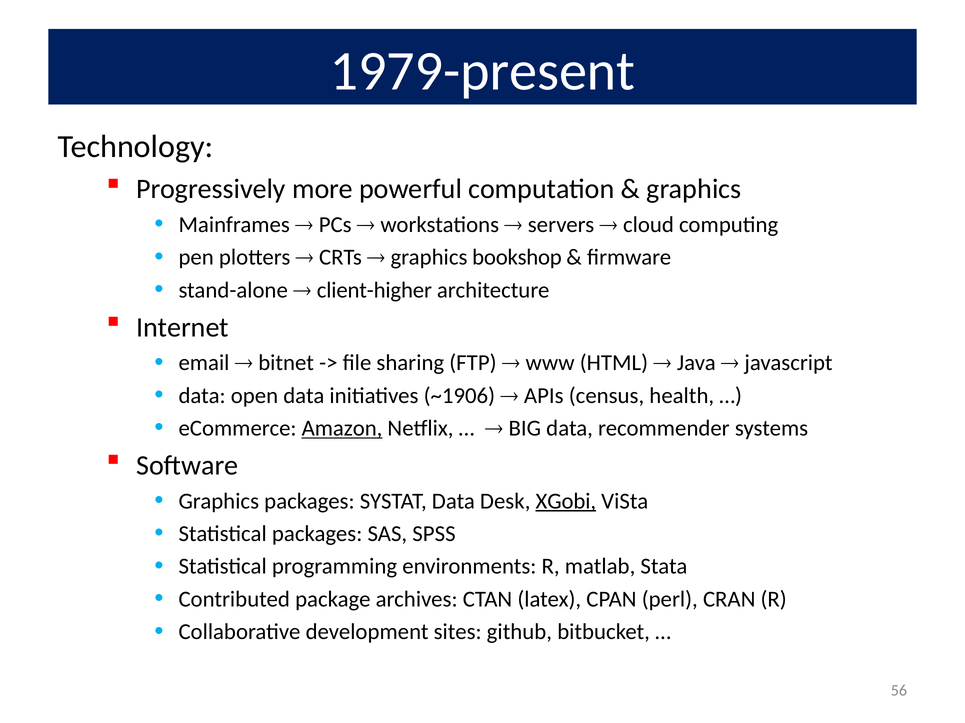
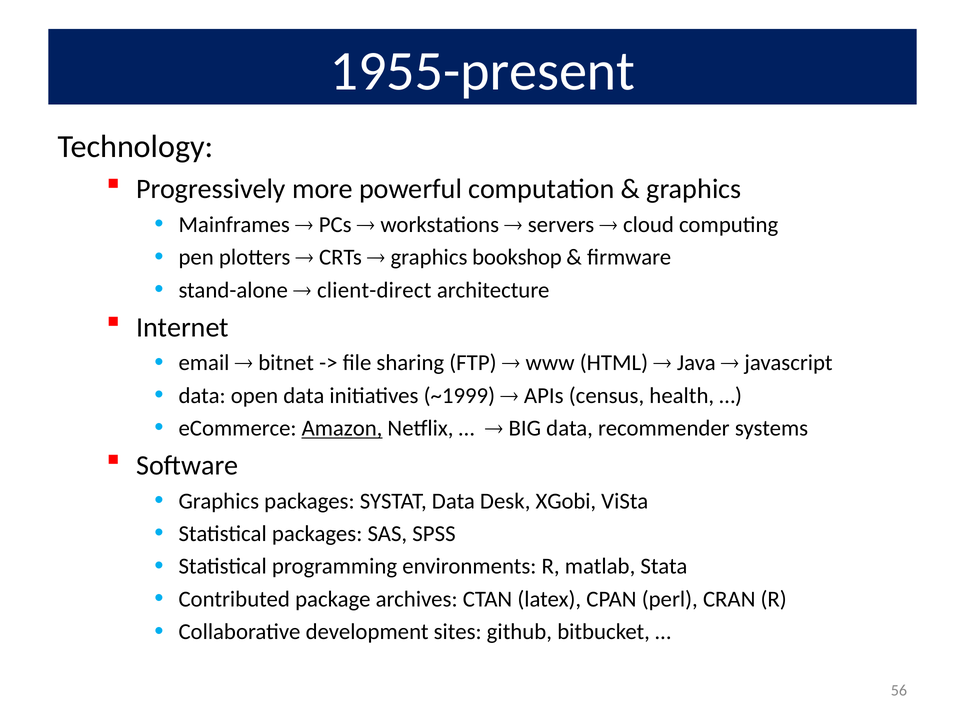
1979-present: 1979-present -> 1955-present
client-higher: client-higher -> client-direct
~1906: ~1906 -> ~1999
XGobi underline: present -> none
